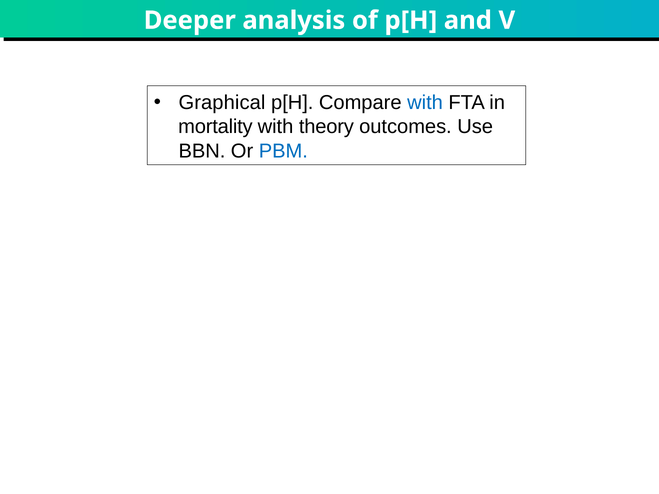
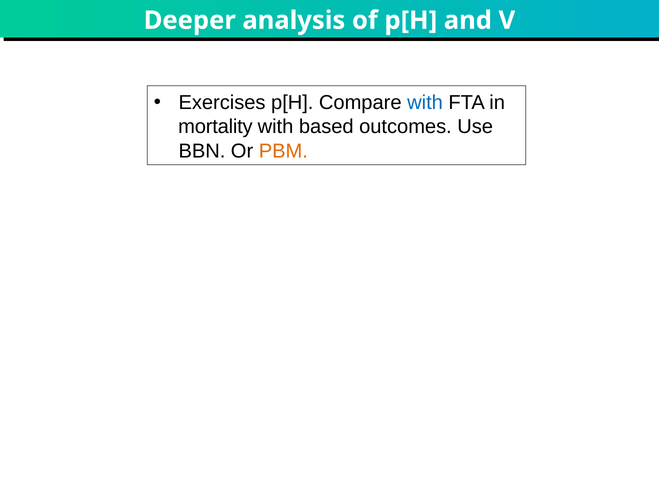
Graphical: Graphical -> Exercises
theory: theory -> based
PBM colour: blue -> orange
